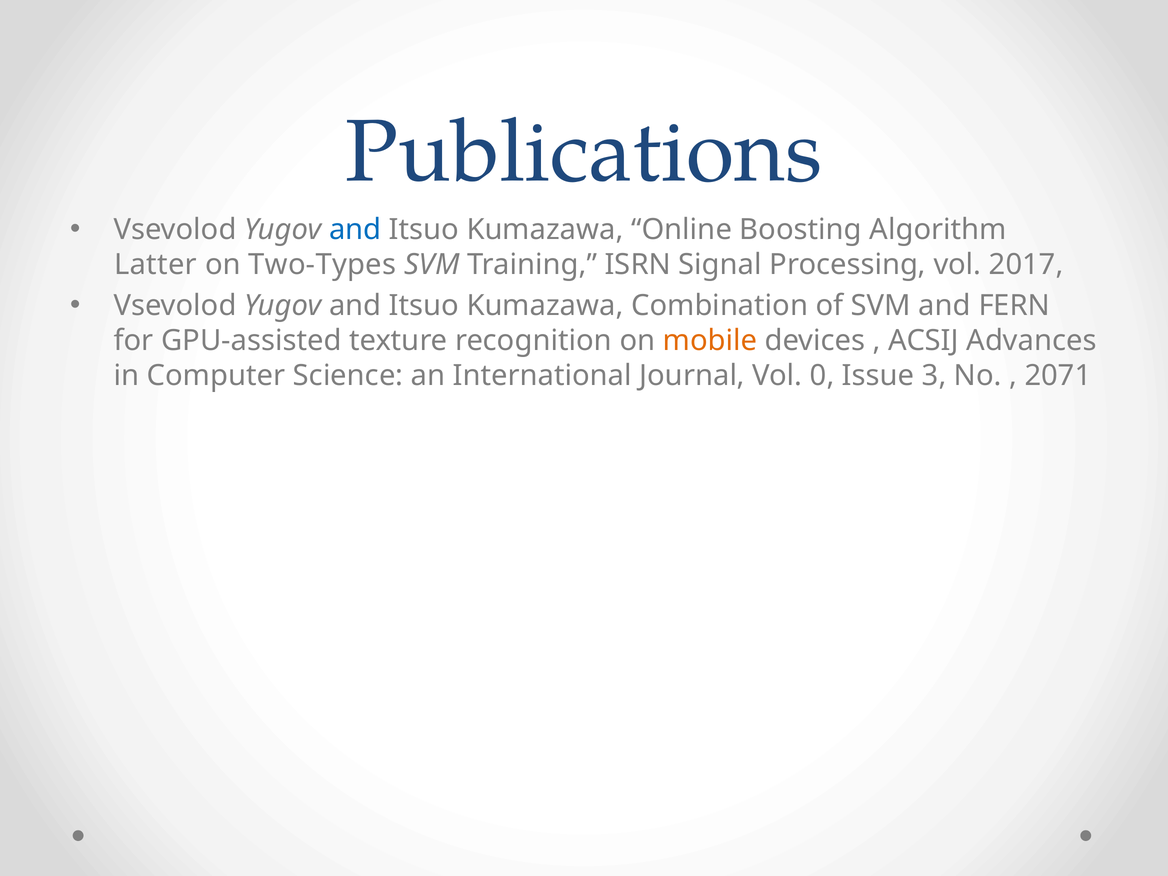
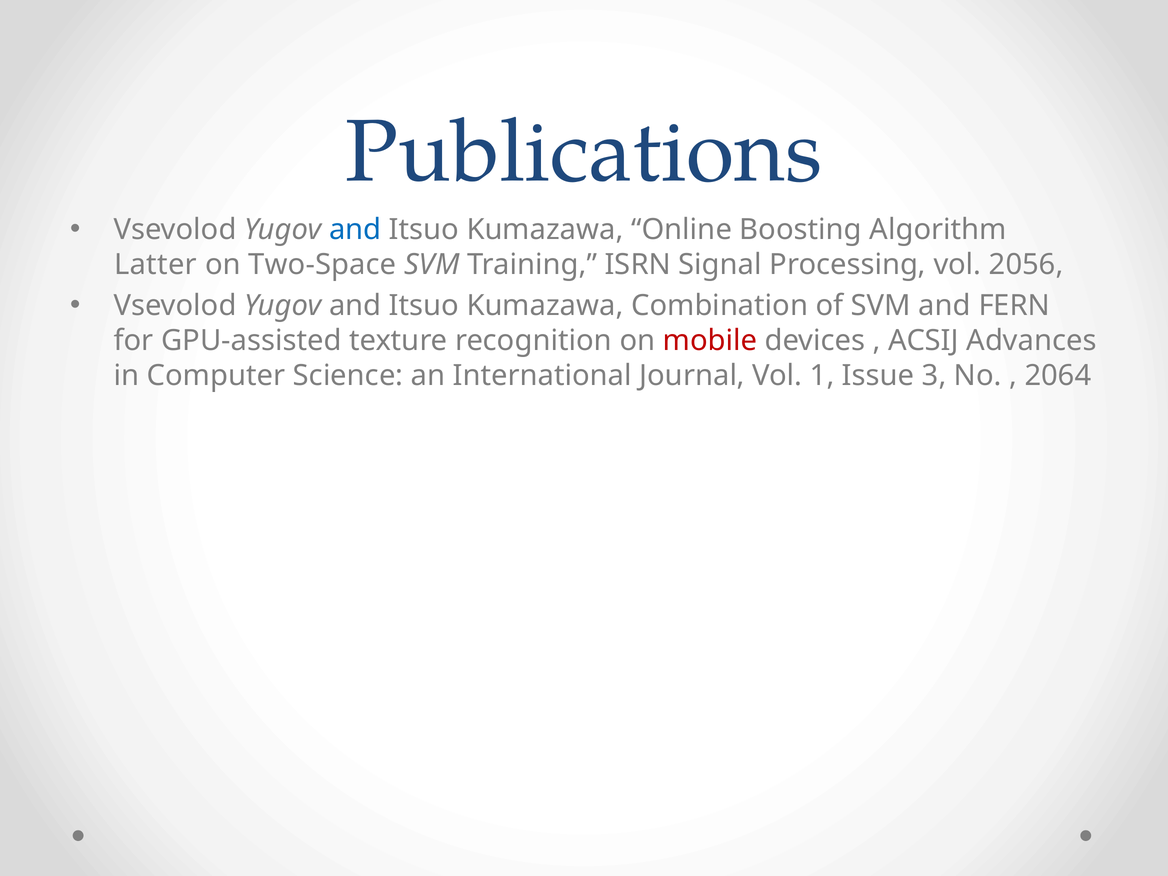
Two-Types: Two-Types -> Two-Space
2017: 2017 -> 2056
mobile colour: orange -> red
0: 0 -> 1
2071: 2071 -> 2064
